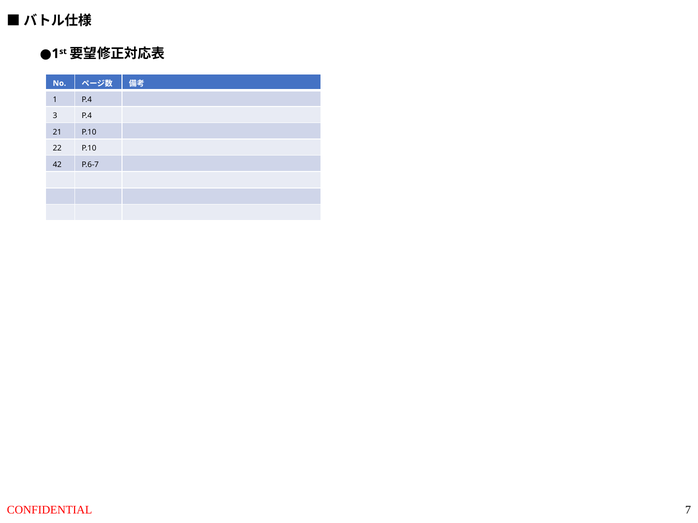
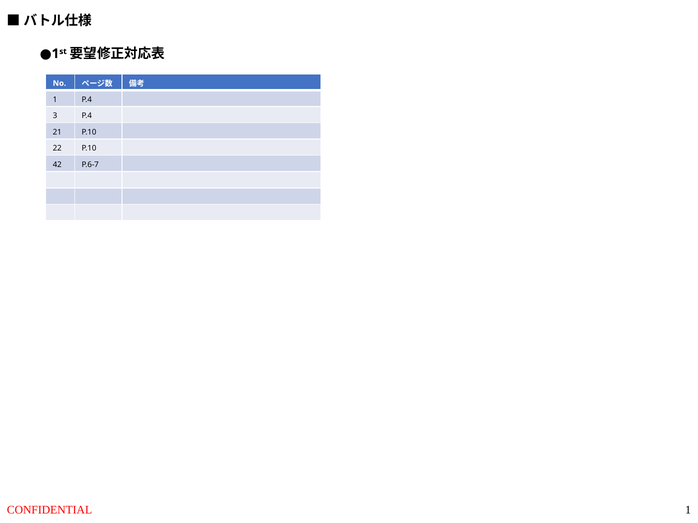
CONFIDENTIAL 7: 7 -> 1
